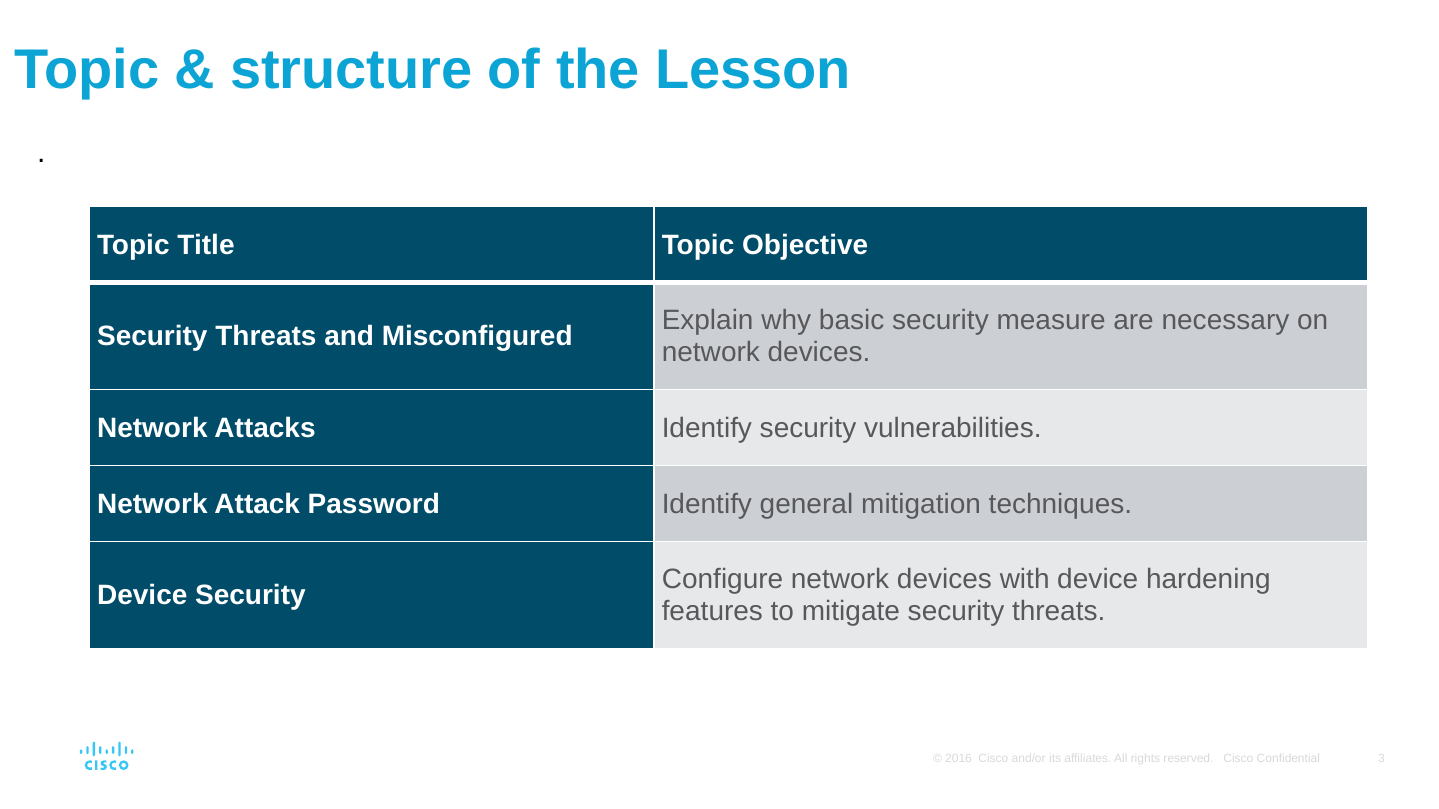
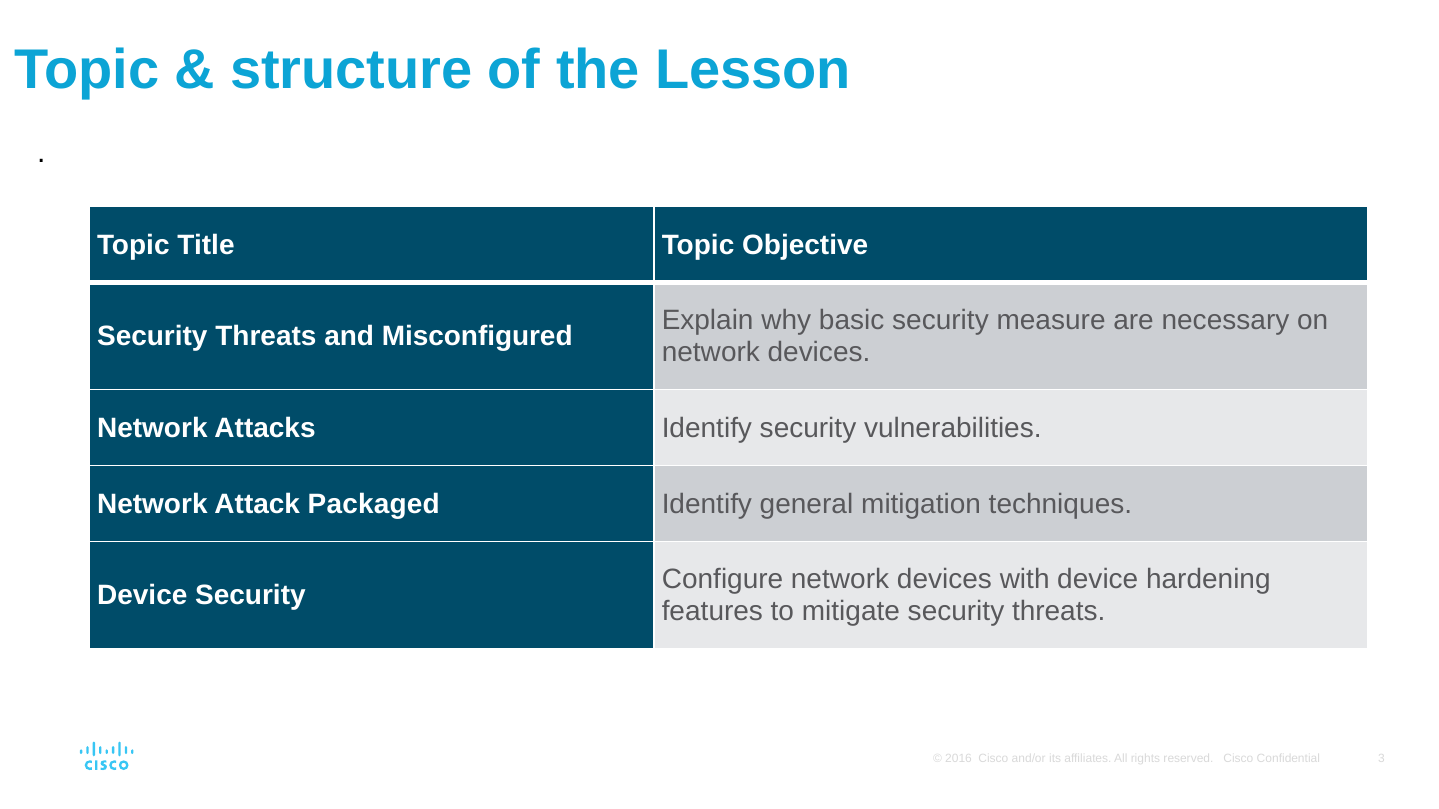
Password: Password -> Packaged
